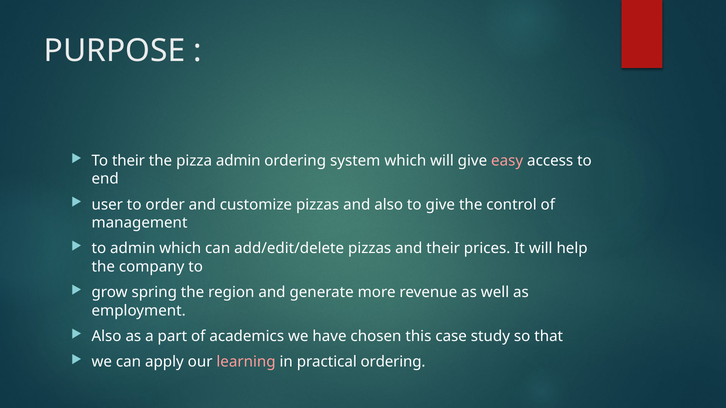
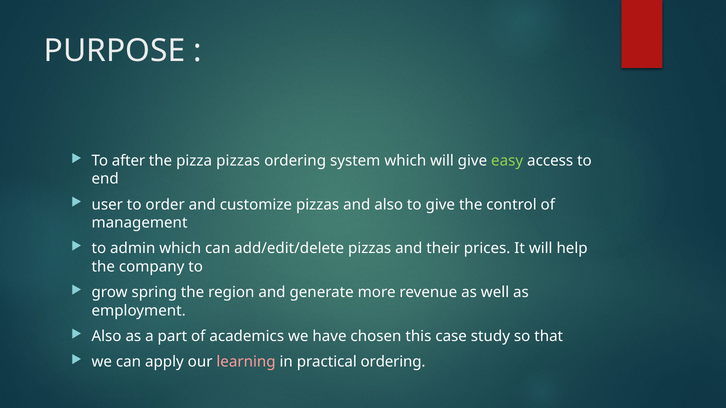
To their: their -> after
pizza admin: admin -> pizzas
easy colour: pink -> light green
